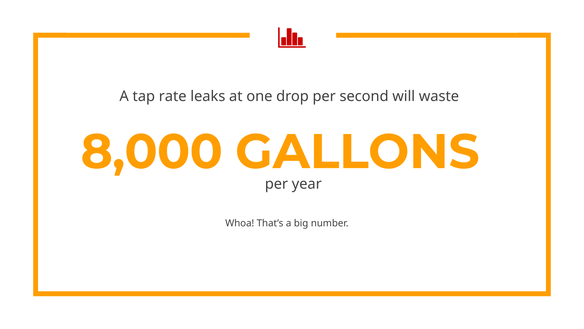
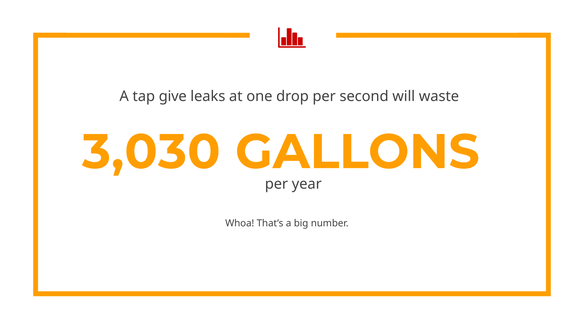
rate: rate -> give
8,000: 8,000 -> 3,030
